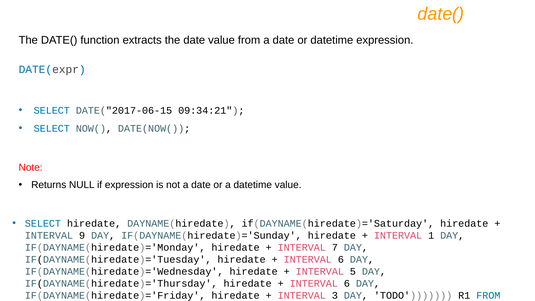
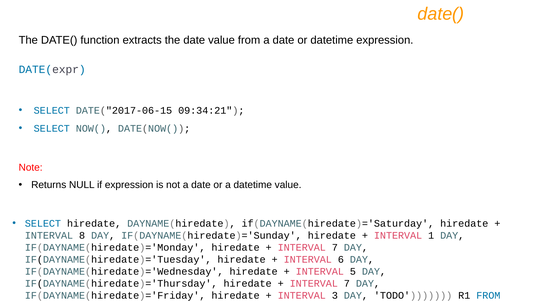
9: 9 -> 8
6 at (347, 284): 6 -> 7
